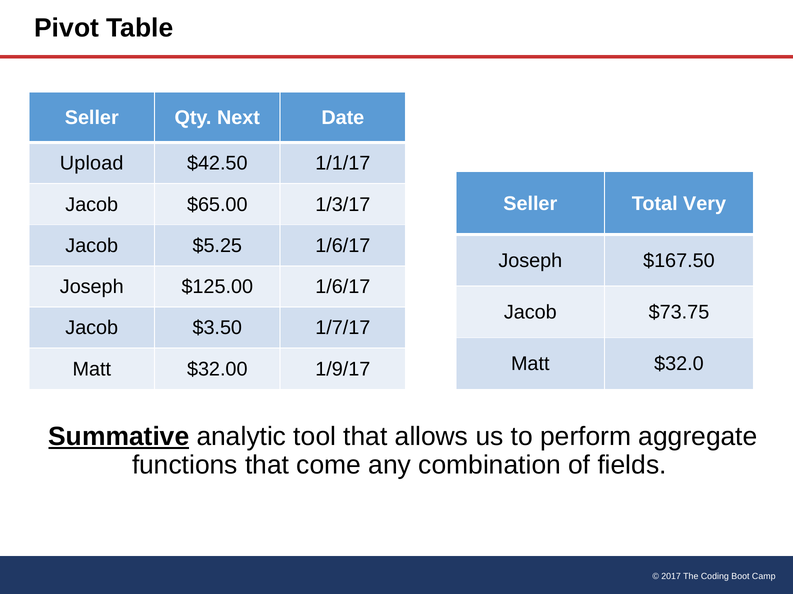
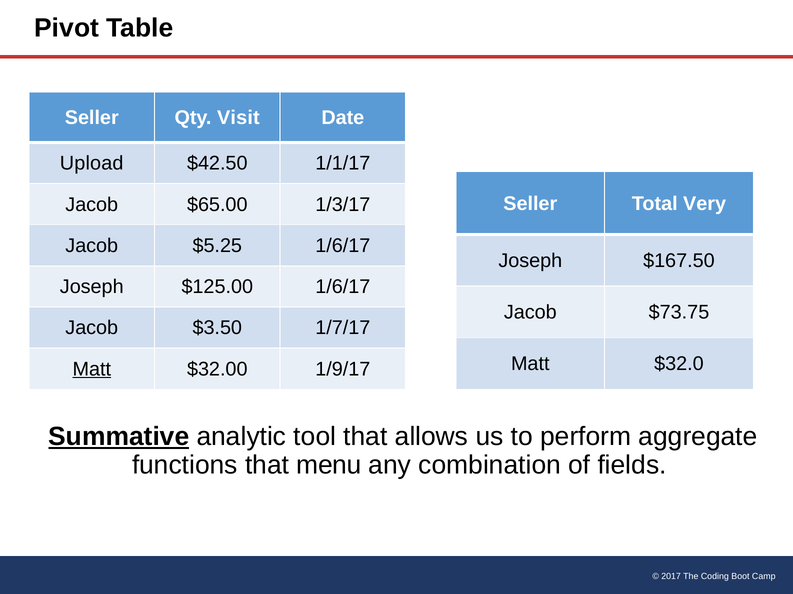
Next: Next -> Visit
Matt at (92, 369) underline: none -> present
come: come -> menu
